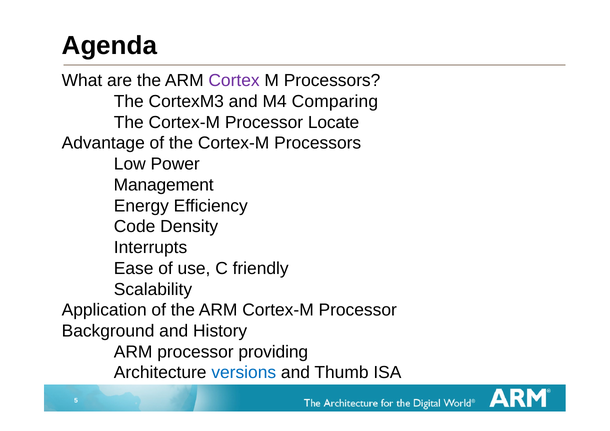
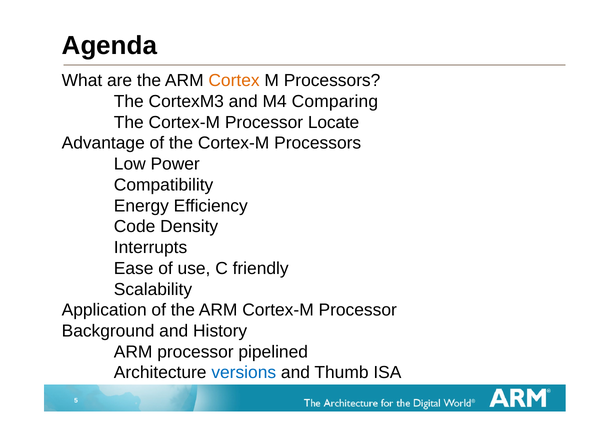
Cortex colour: purple -> orange
Management: Management -> Compatibility
providing: providing -> pipelined
